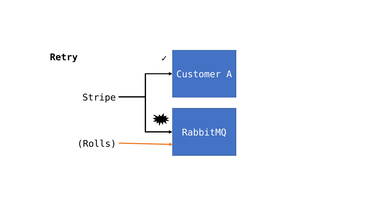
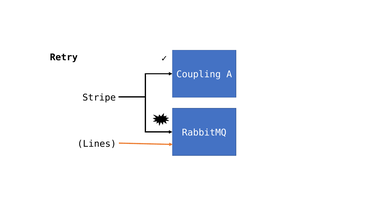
Customer: Customer -> Coupling
Rolls: Rolls -> Lines
